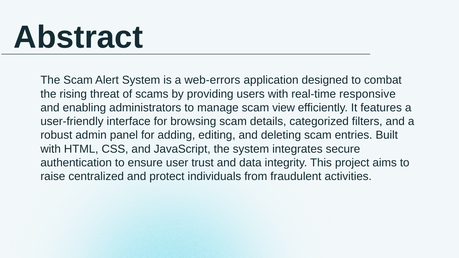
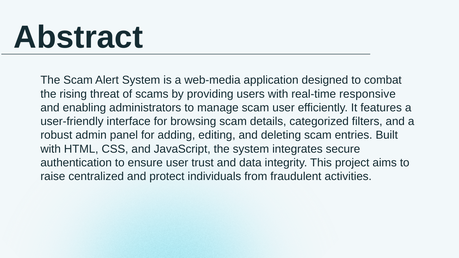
web-errors: web-errors -> web-media
scam view: view -> user
